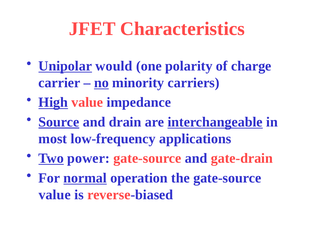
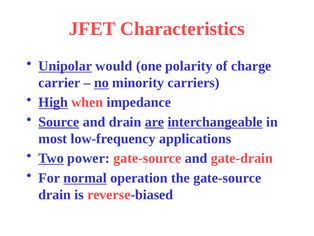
High value: value -> when
are underline: none -> present
value at (55, 194): value -> drain
